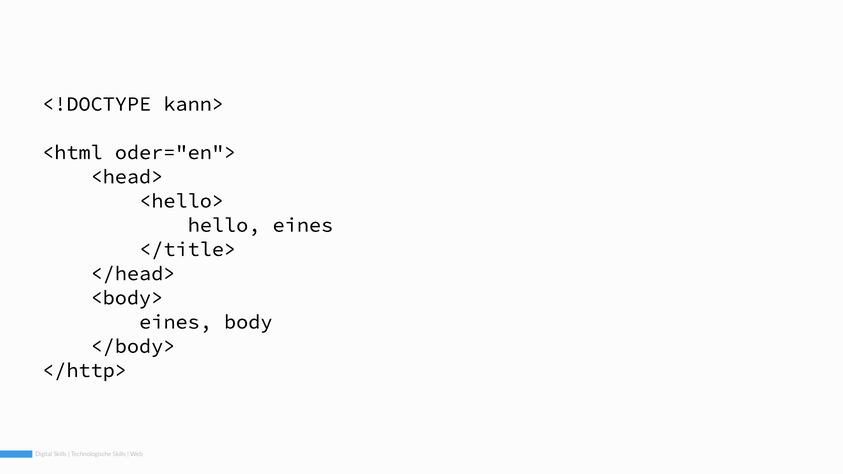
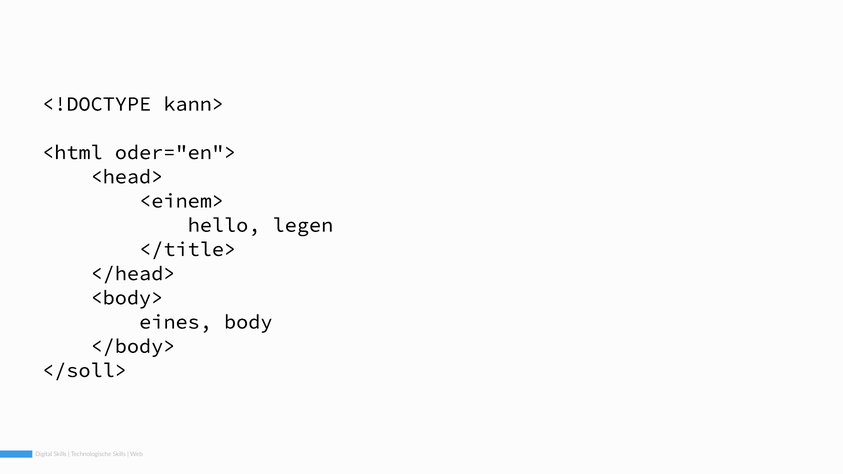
<hello>: <hello> -> <einem>
hello eines: eines -> legen
</http>: </http> -> </soll>
